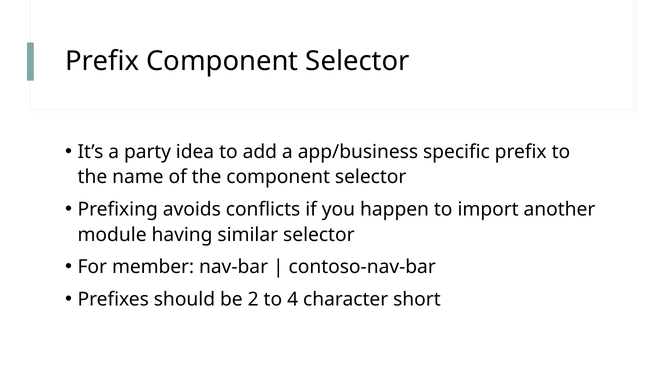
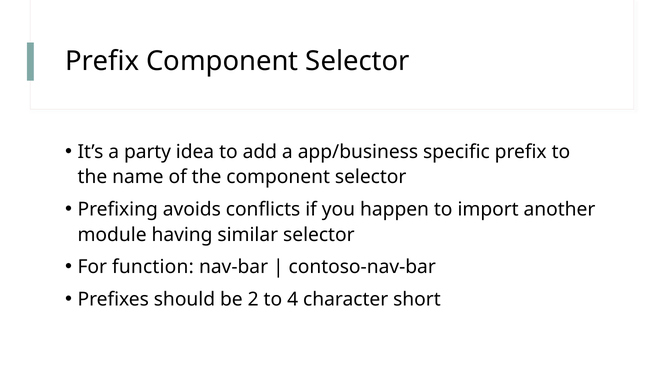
member: member -> function
